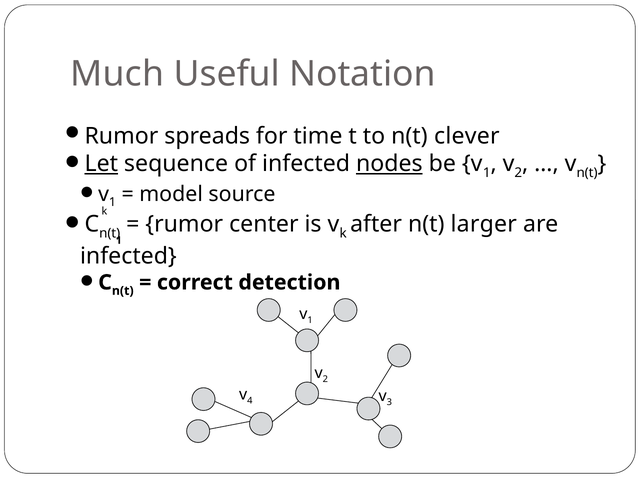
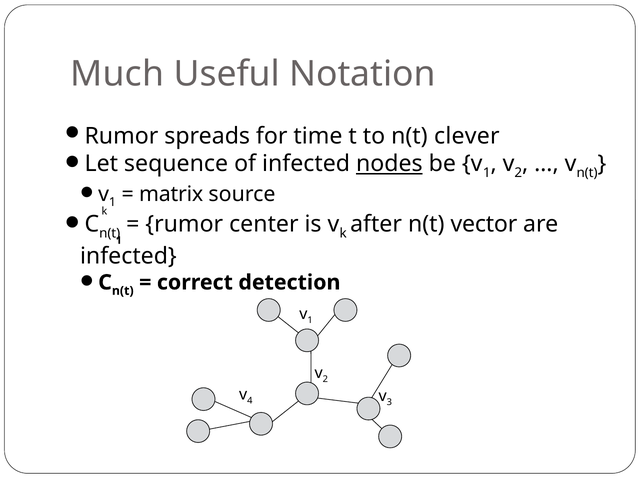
Let underline: present -> none
model: model -> matrix
larger: larger -> vector
